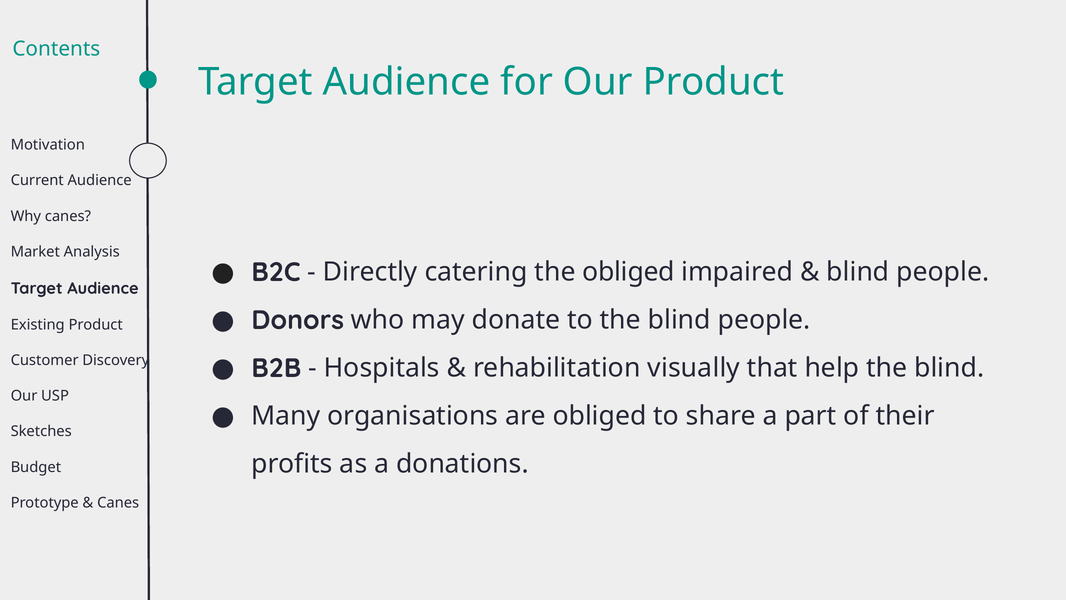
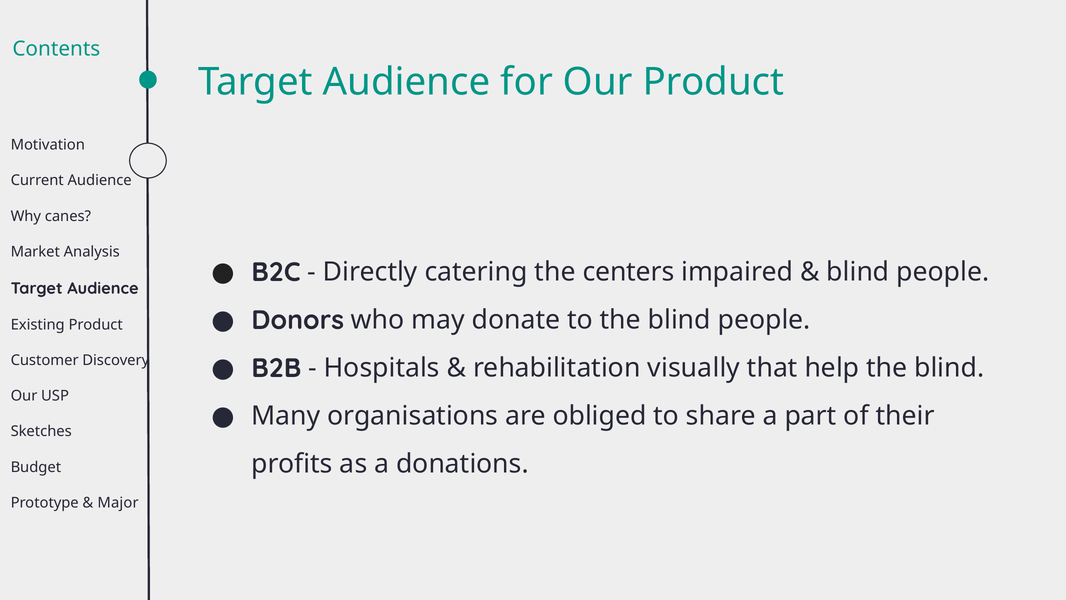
the obliged: obliged -> centers
Canes at (118, 503): Canes -> Major
